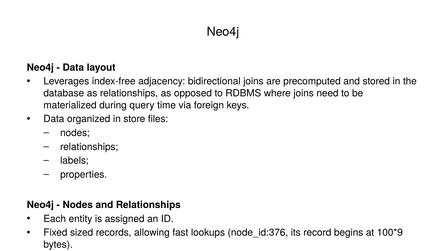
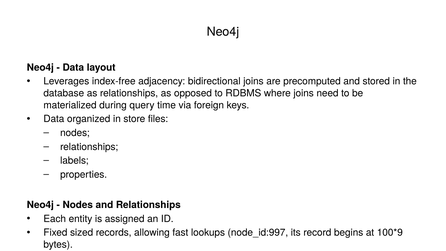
node_id:376: node_id:376 -> node_id:997
